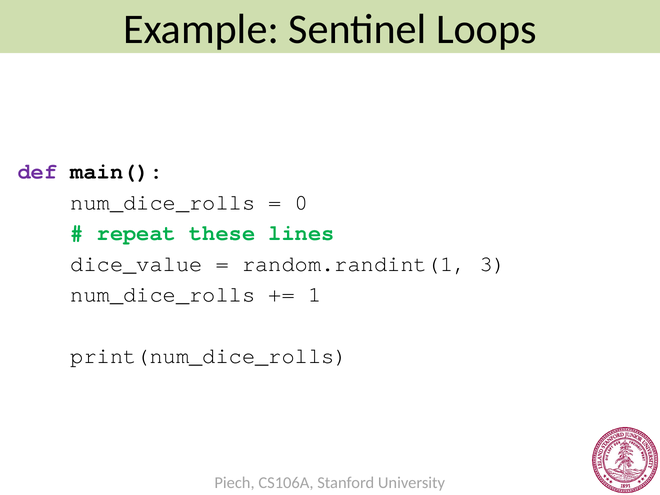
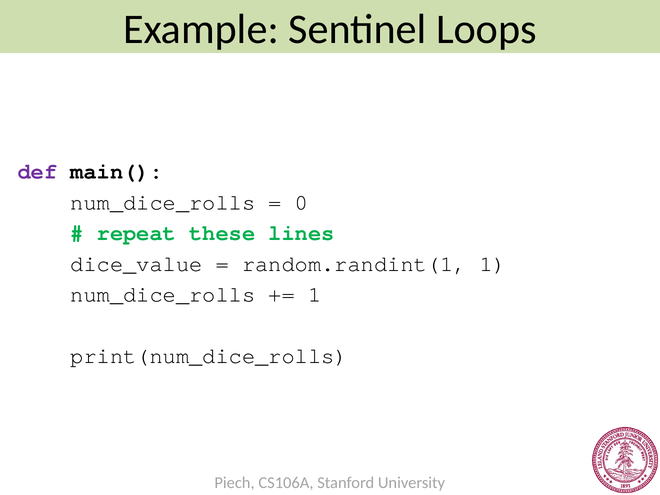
random.randint(1 3: 3 -> 1
